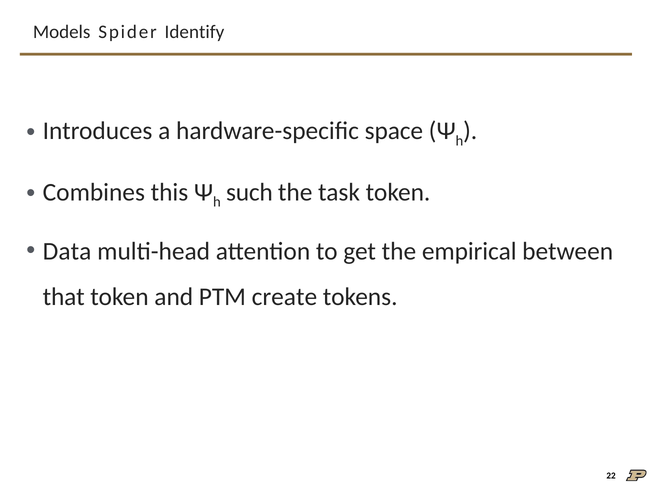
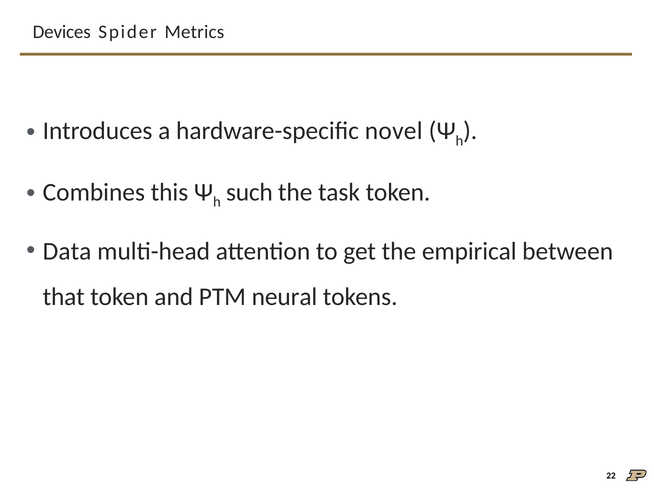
Models: Models -> Devices
Identify: Identify -> Metrics
space: space -> novel
create: create -> neural
